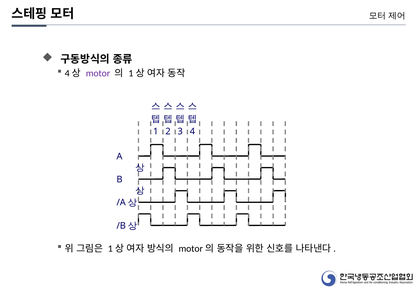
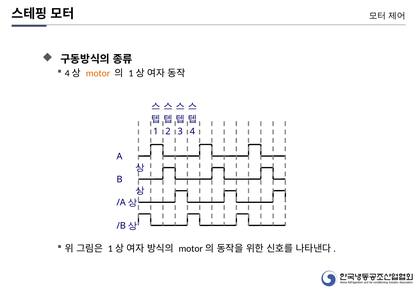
motor colour: purple -> orange
